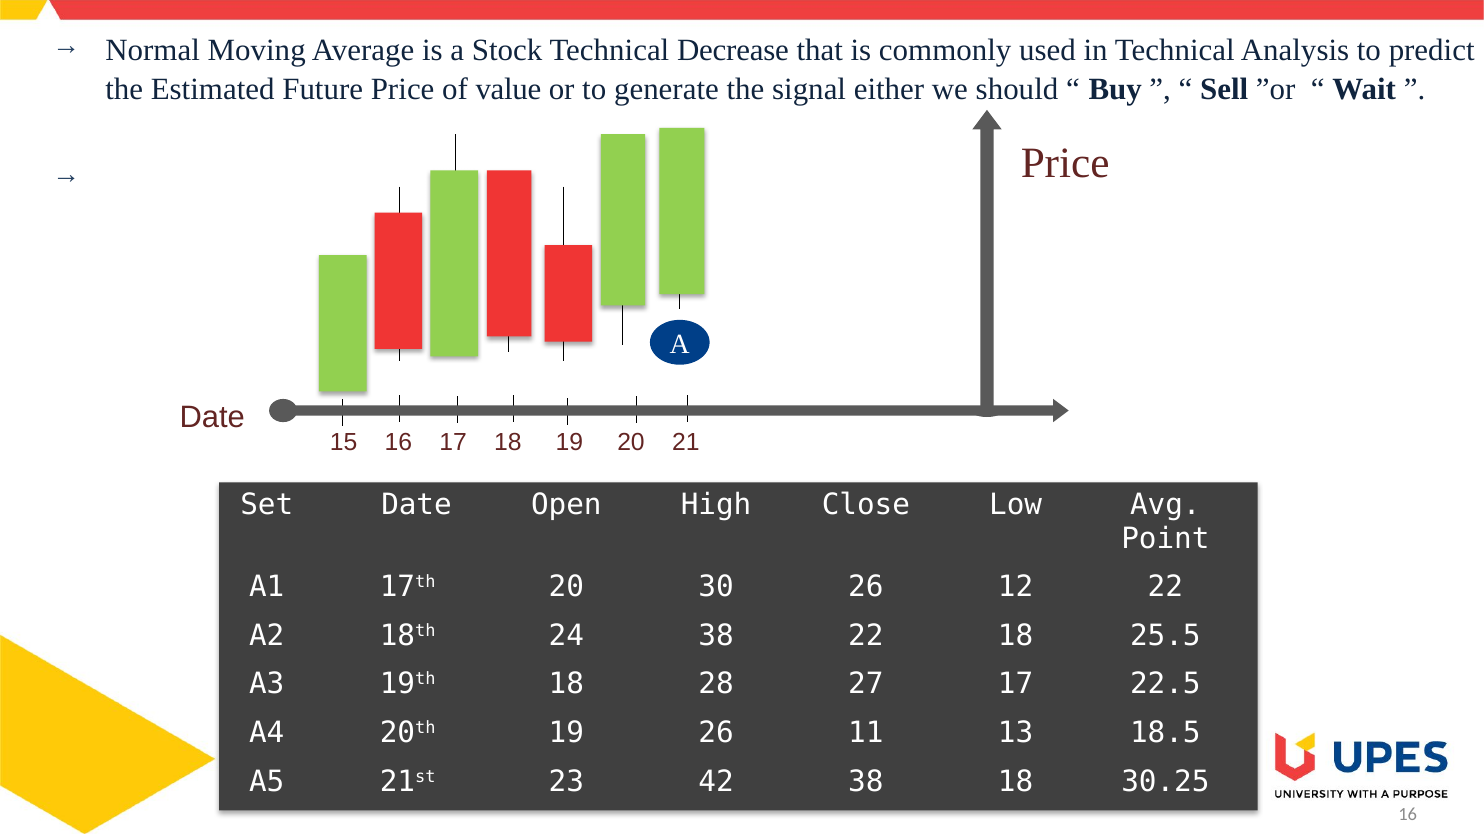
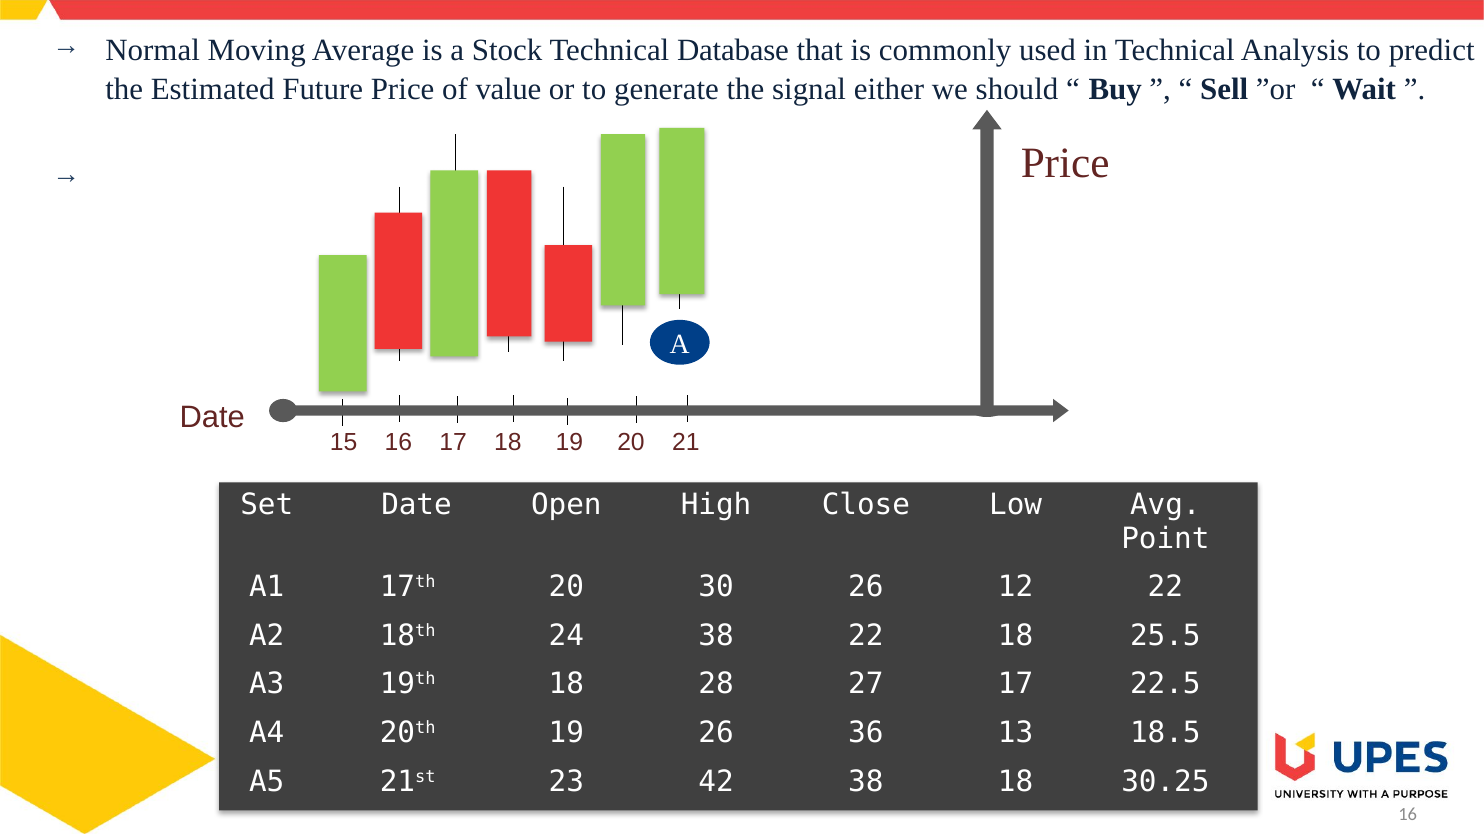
Decrease: Decrease -> Database
11: 11 -> 36
